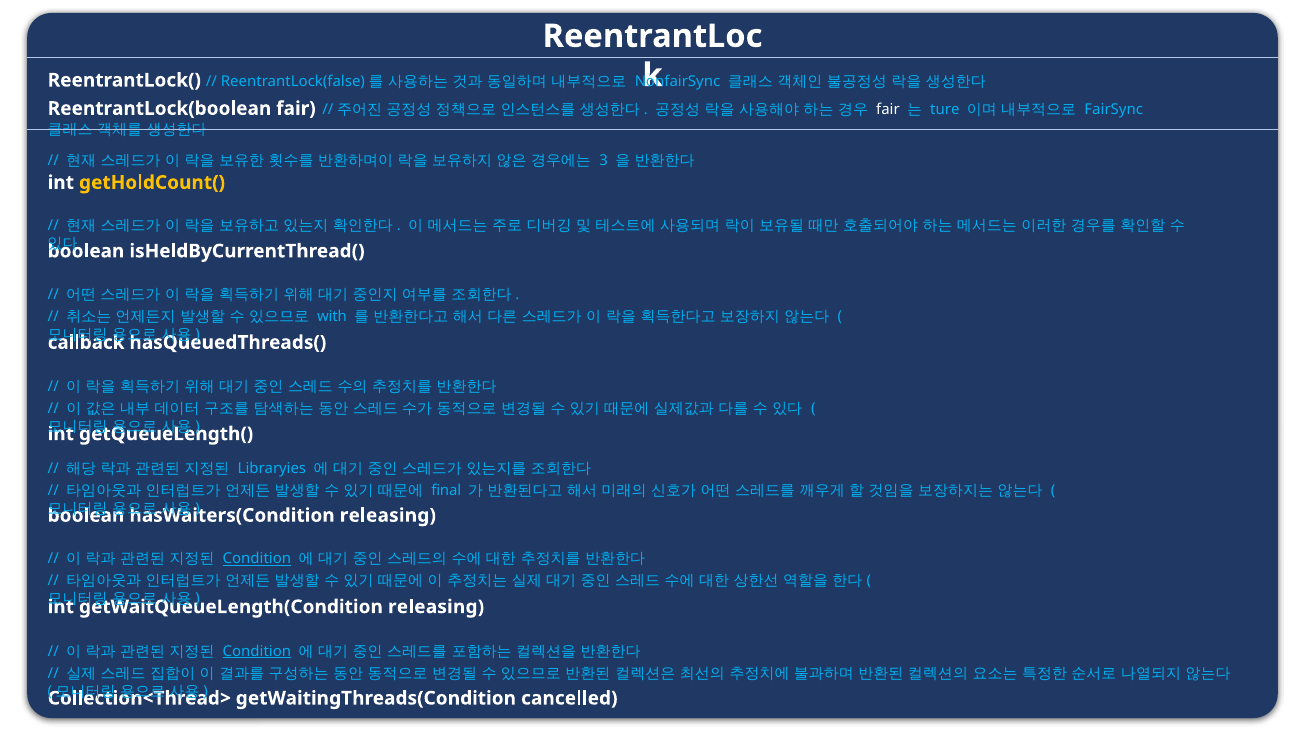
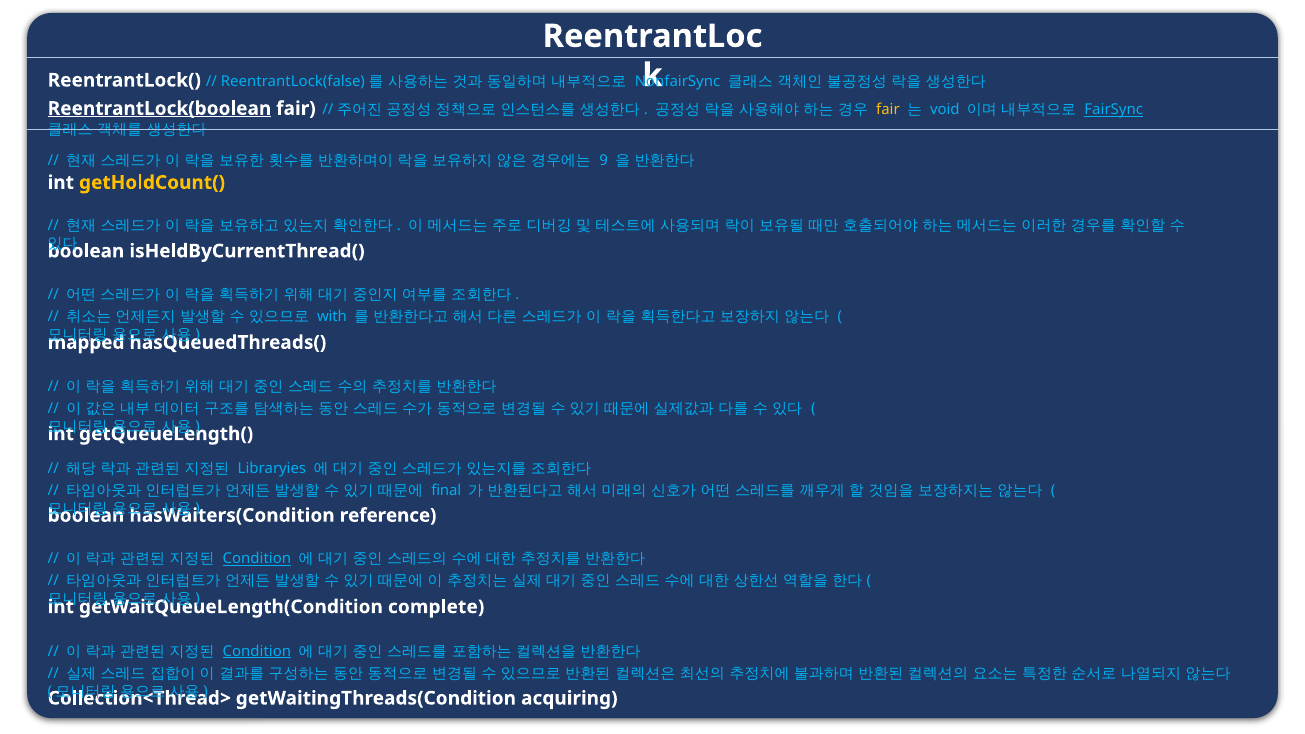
ReentrantLock(boolean underline: none -> present
fair at (888, 110) colour: white -> yellow
ture: ture -> void
FairSync underline: none -> present
3: 3 -> 9
callback: callback -> mapped
releasing at (388, 515): releasing -> reference
releasing at (436, 607): releasing -> complete
cancelled: cancelled -> acquiring
